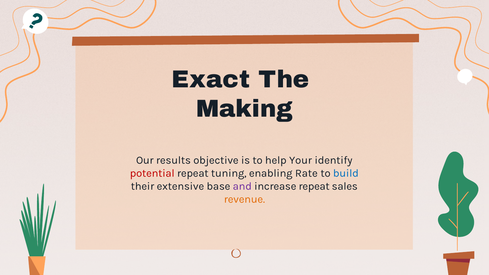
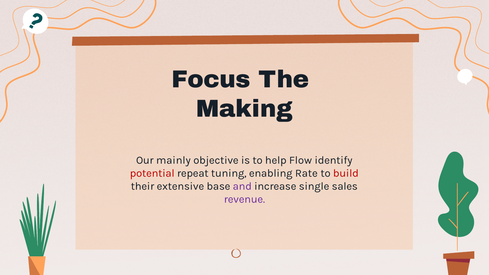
Exact: Exact -> Focus
results: results -> mainly
Your: Your -> Flow
build colour: blue -> red
increase repeat: repeat -> single
revenue colour: orange -> purple
